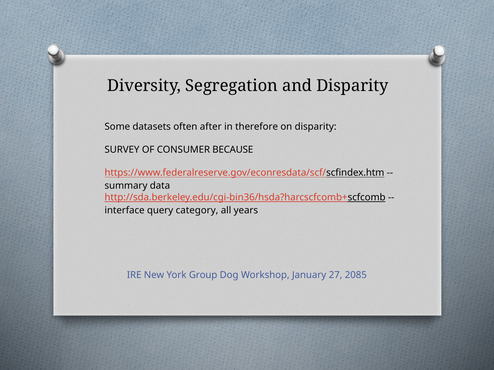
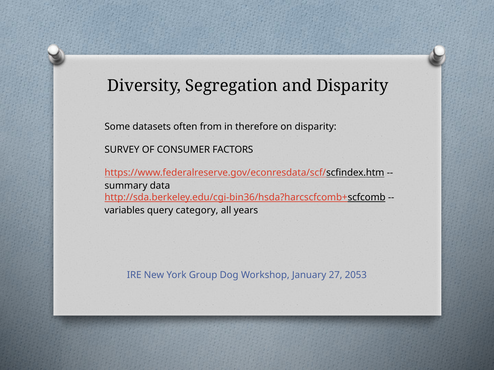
after: after -> from
BECAUSE: BECAUSE -> FACTORS
interface: interface -> variables
2085: 2085 -> 2053
